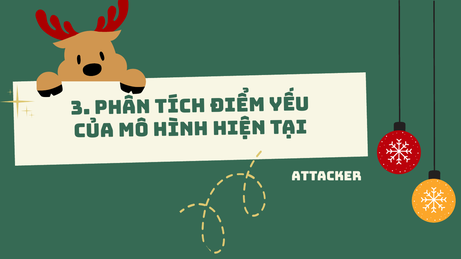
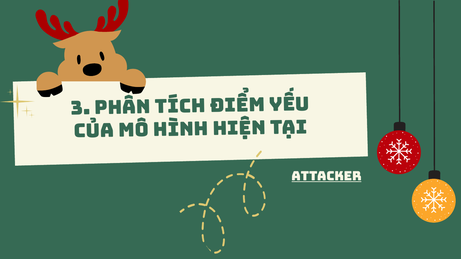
attacker underline: none -> present
